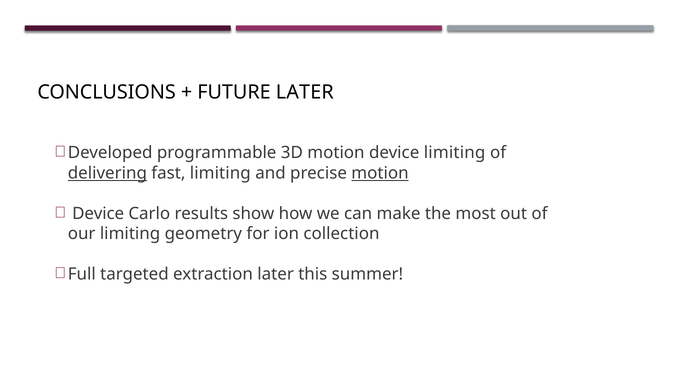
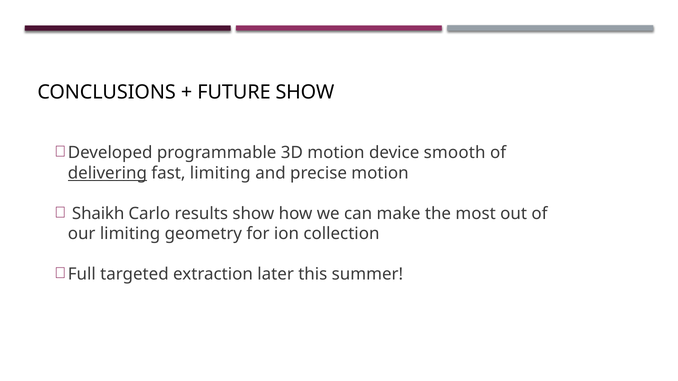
FUTURE LATER: LATER -> SHOW
device limiting: limiting -> smooth
motion at (380, 173) underline: present -> none
Device at (98, 214): Device -> Shaikh
